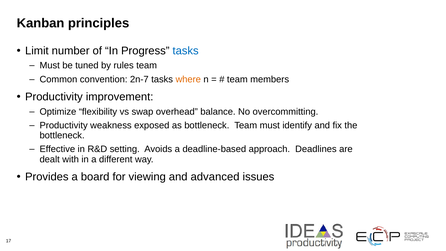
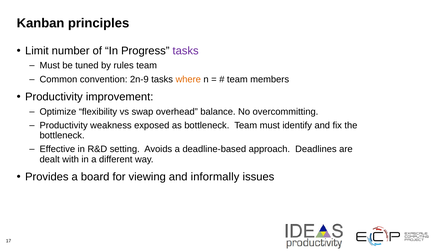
tasks at (186, 51) colour: blue -> purple
2n-7: 2n-7 -> 2n-9
advanced: advanced -> informally
